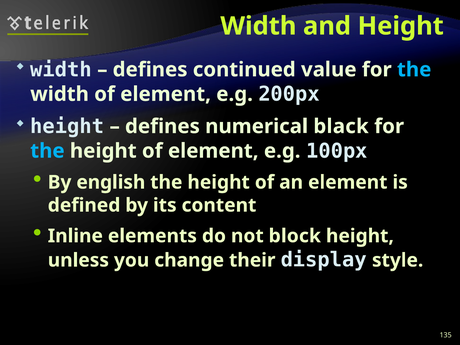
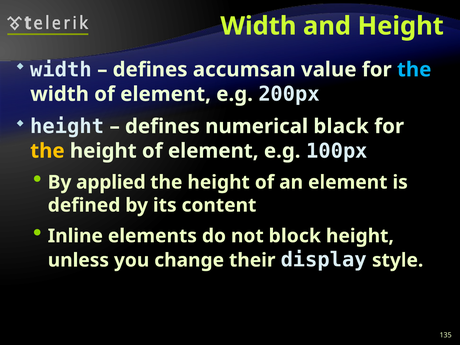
continued: continued -> accumsan
the at (47, 151) colour: light blue -> yellow
english: english -> applied
